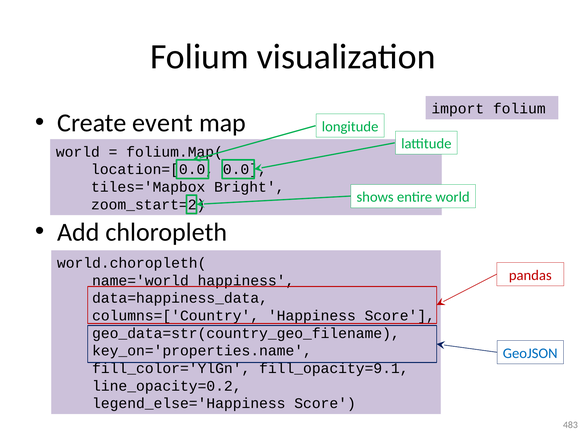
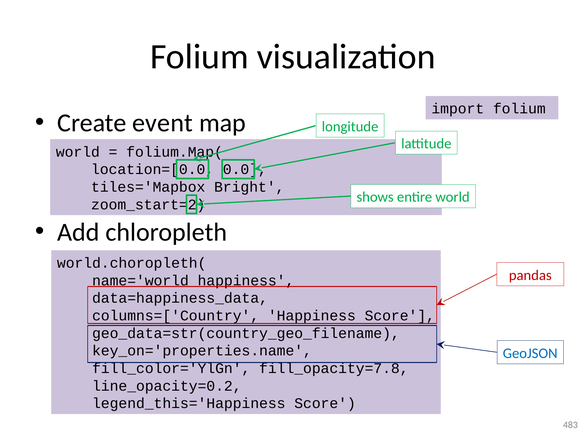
fill_opacity=9.1: fill_opacity=9.1 -> fill_opacity=7.8
legend_else='Happiness: legend_else='Happiness -> legend_this='Happiness
